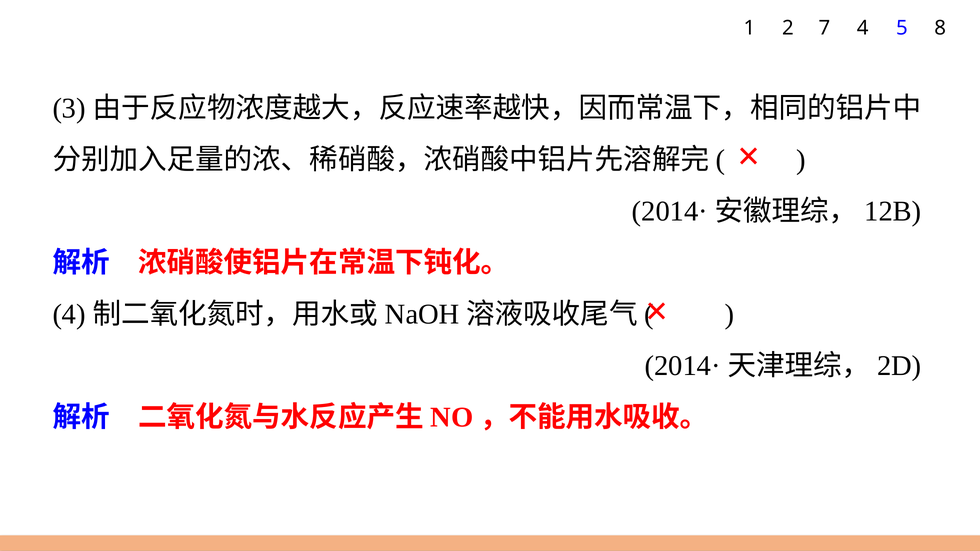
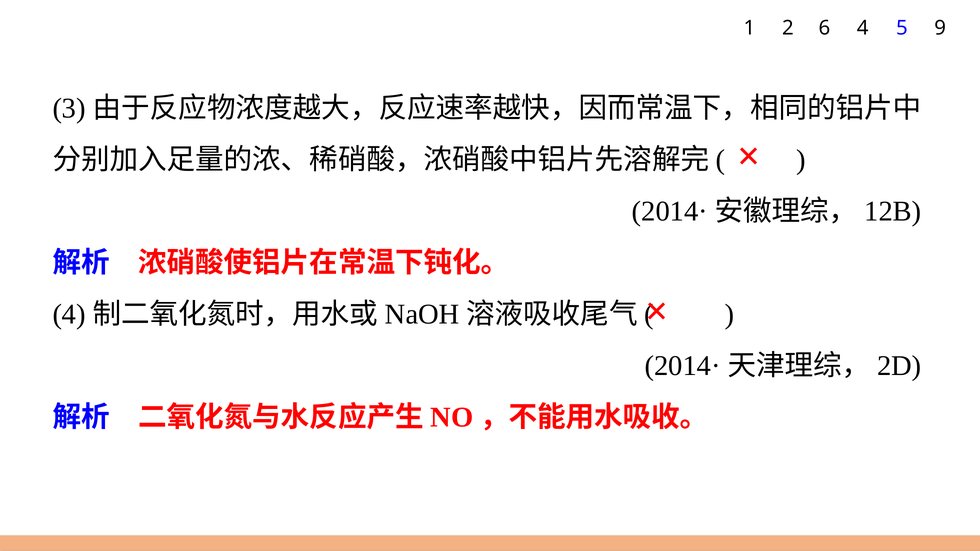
7: 7 -> 6
8: 8 -> 9
